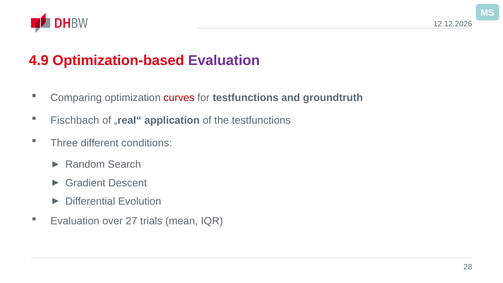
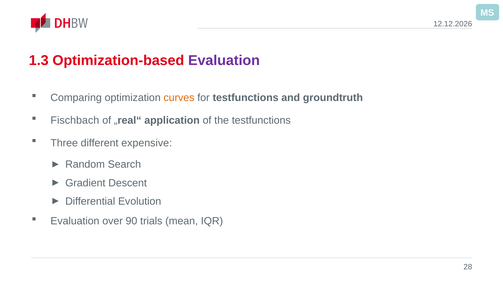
4.9: 4.9 -> 1.3
curves colour: red -> orange
conditions: conditions -> expensive
27: 27 -> 90
